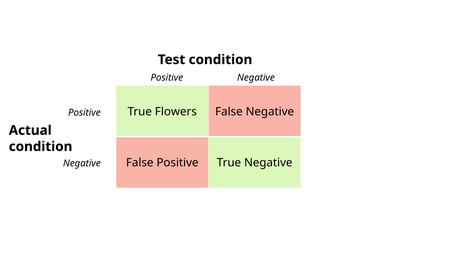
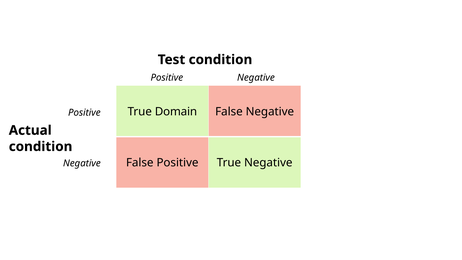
Flowers: Flowers -> Domain
